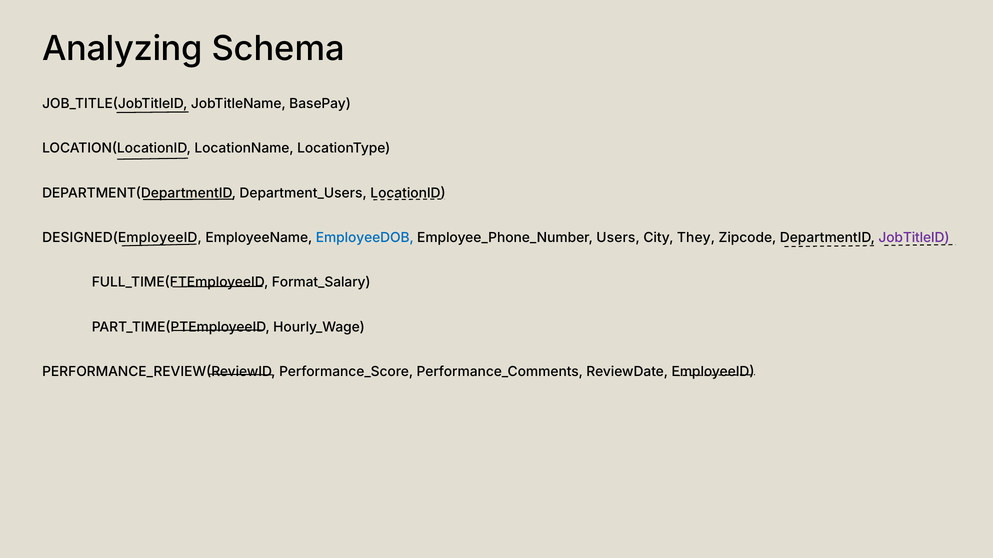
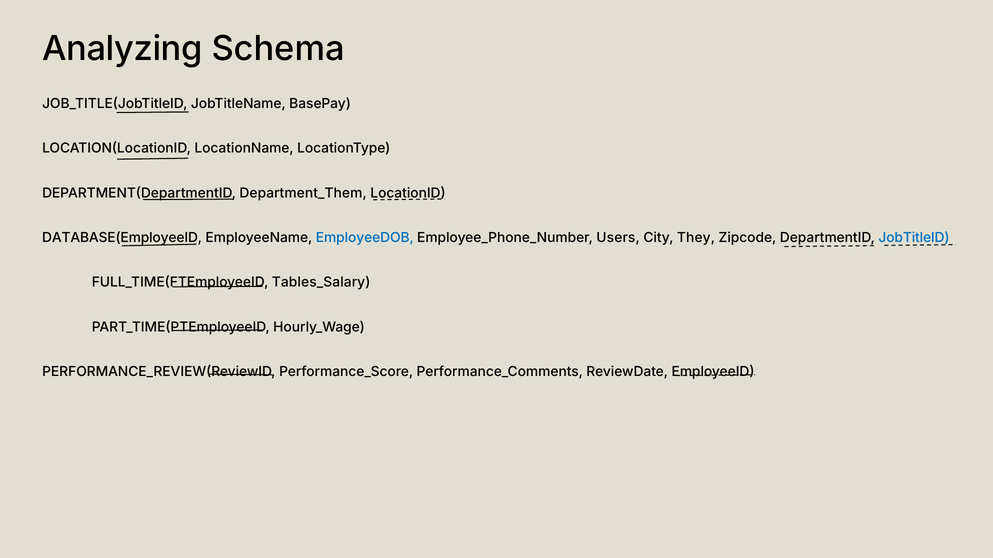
Department_Users: Department_Users -> Department_Them
DESIGNED(EmployeeID: DESIGNED(EmployeeID -> DATABASE(EmployeeID
JobTitleID colour: purple -> blue
Format_Salary: Format_Salary -> Tables_Salary
